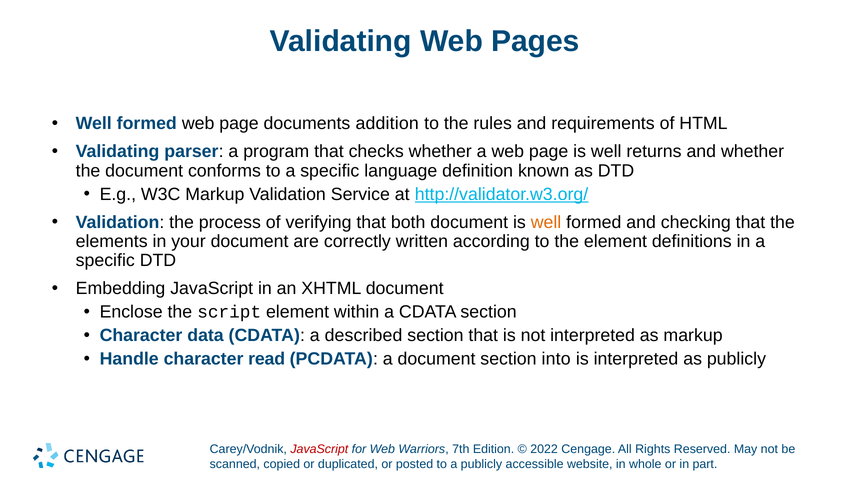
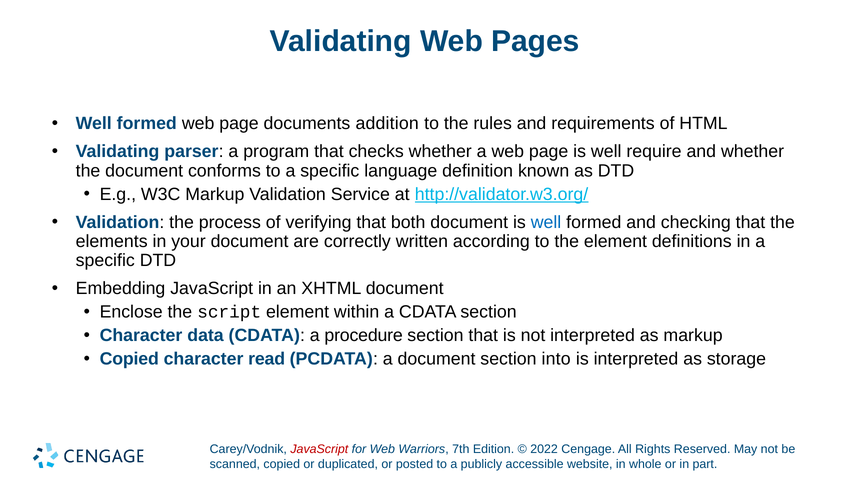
returns: returns -> require
well at (546, 222) colour: orange -> blue
described: described -> procedure
Handle at (129, 359): Handle -> Copied
as publicly: publicly -> storage
